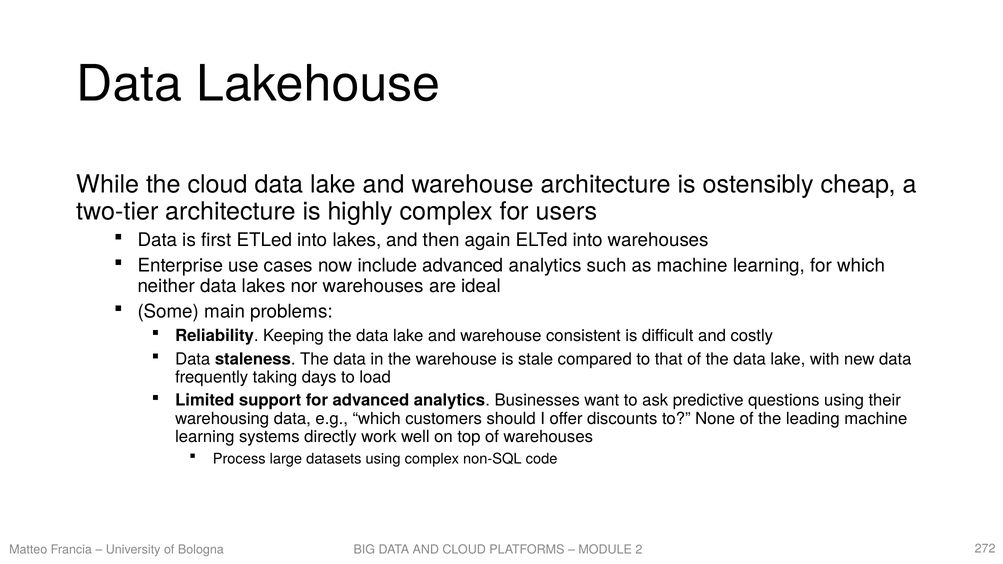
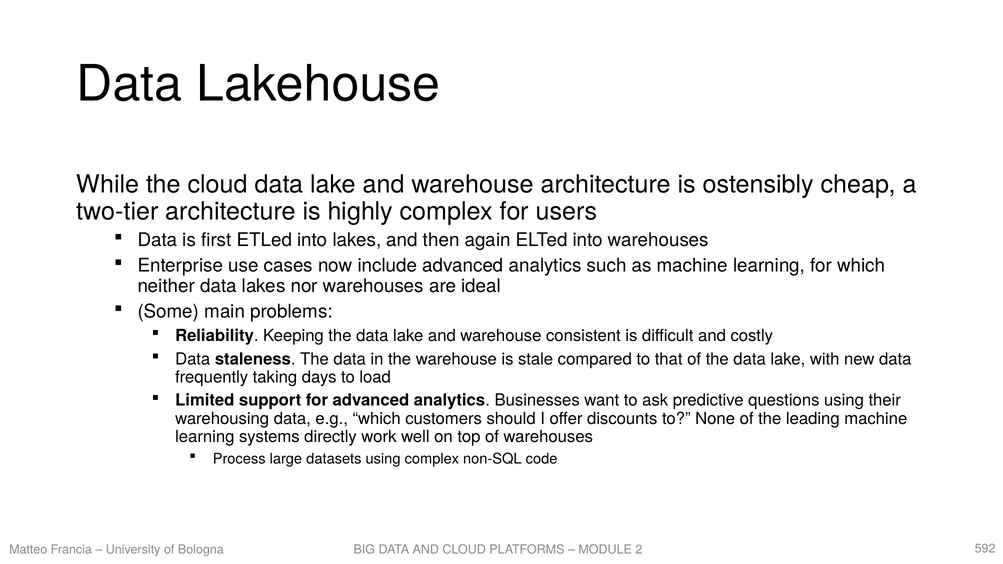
272: 272 -> 592
